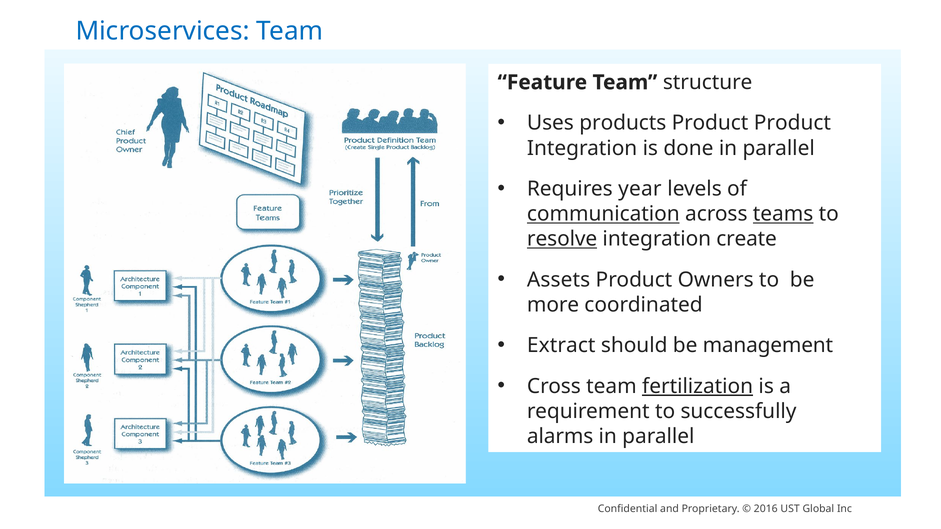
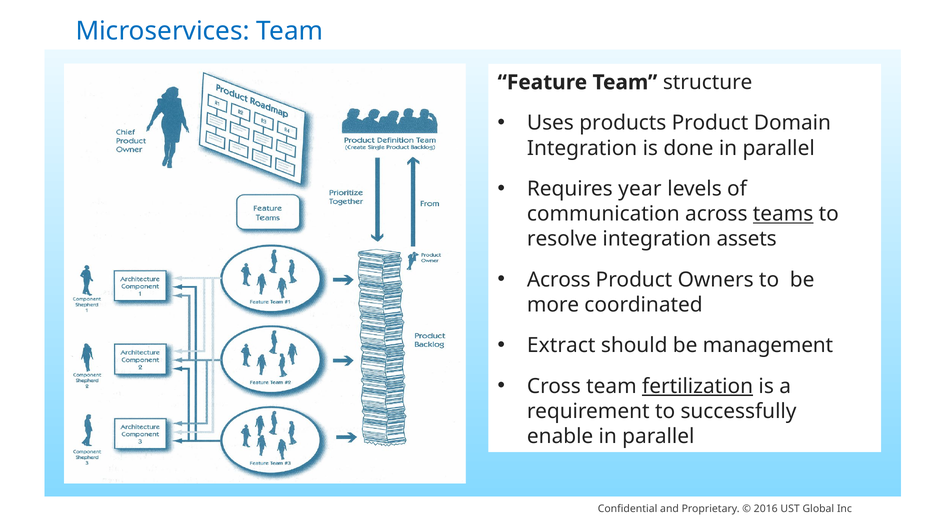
Product Product: Product -> Domain
communication underline: present -> none
resolve underline: present -> none
create: create -> assets
Assets at (559, 280): Assets -> Across
alarms: alarms -> enable
